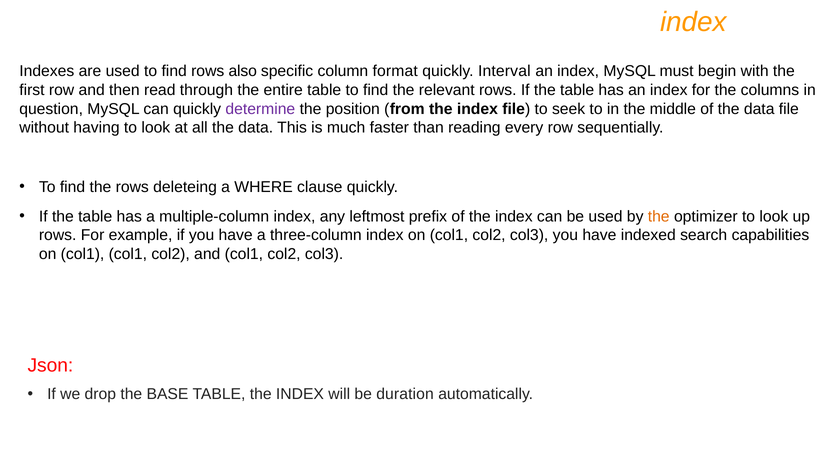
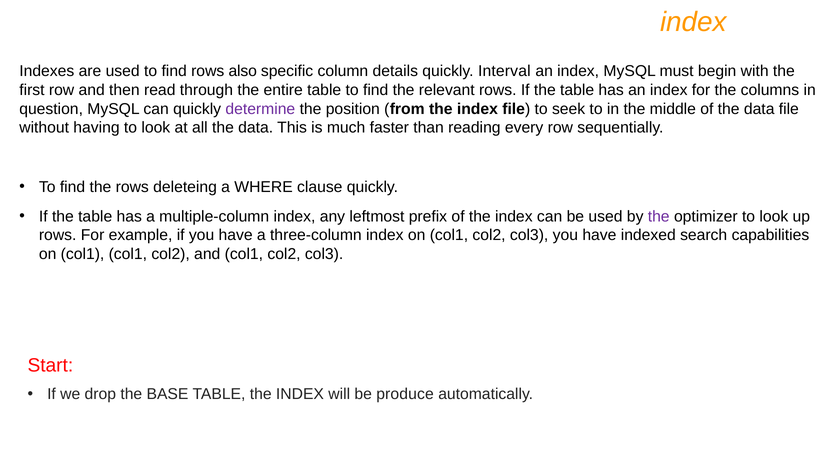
format: format -> details
the at (659, 217) colour: orange -> purple
Json: Json -> Start
duration: duration -> produce
